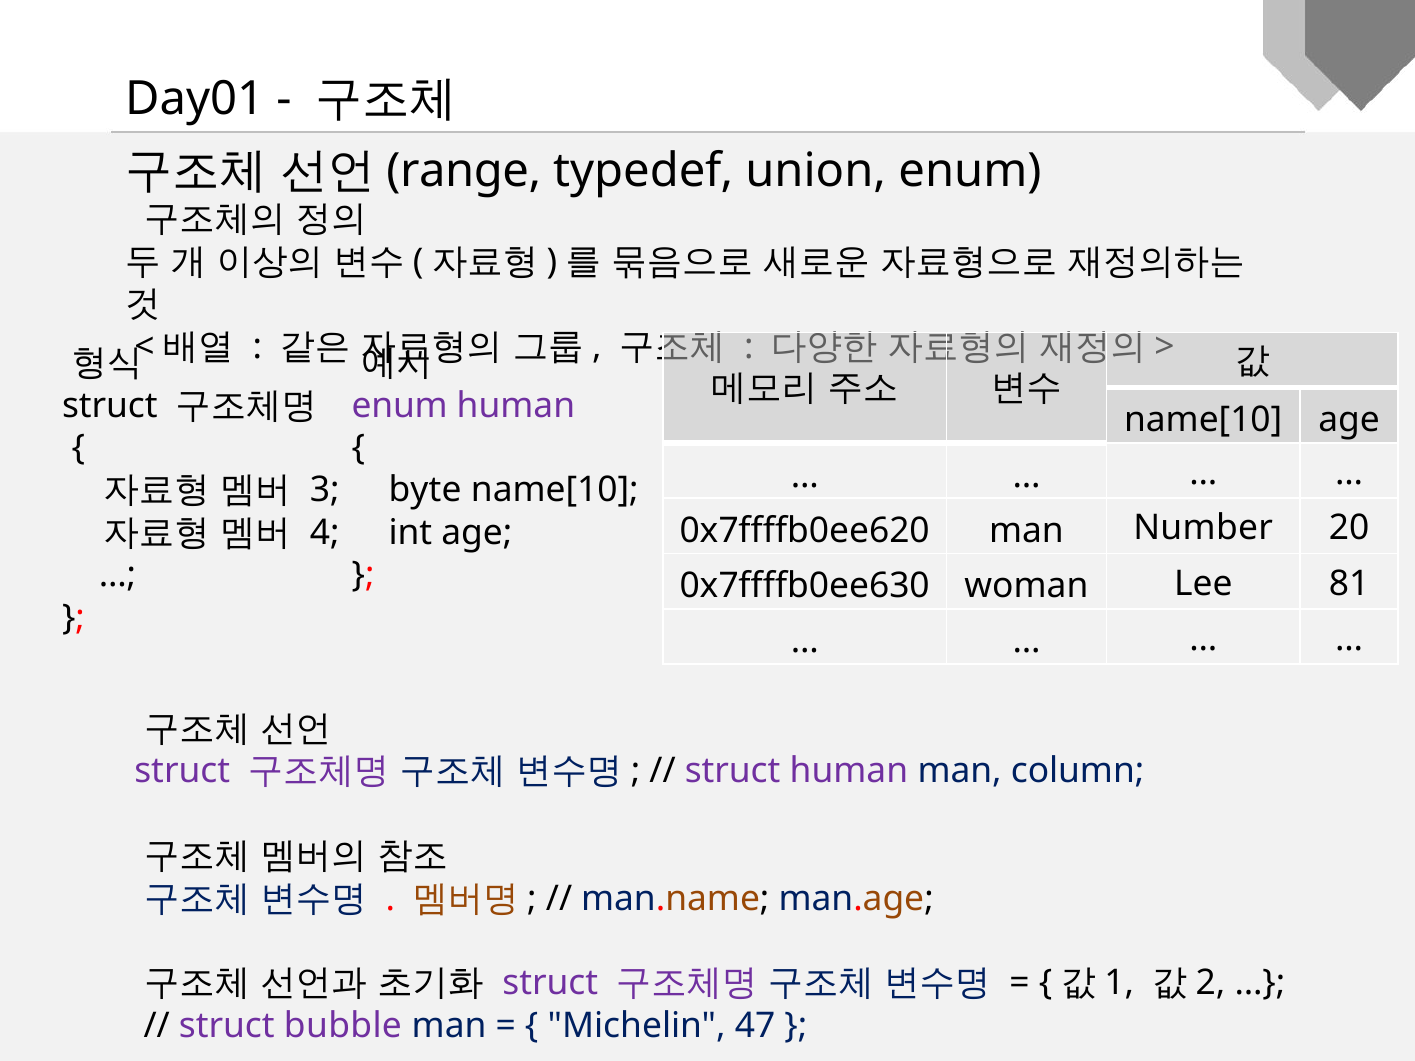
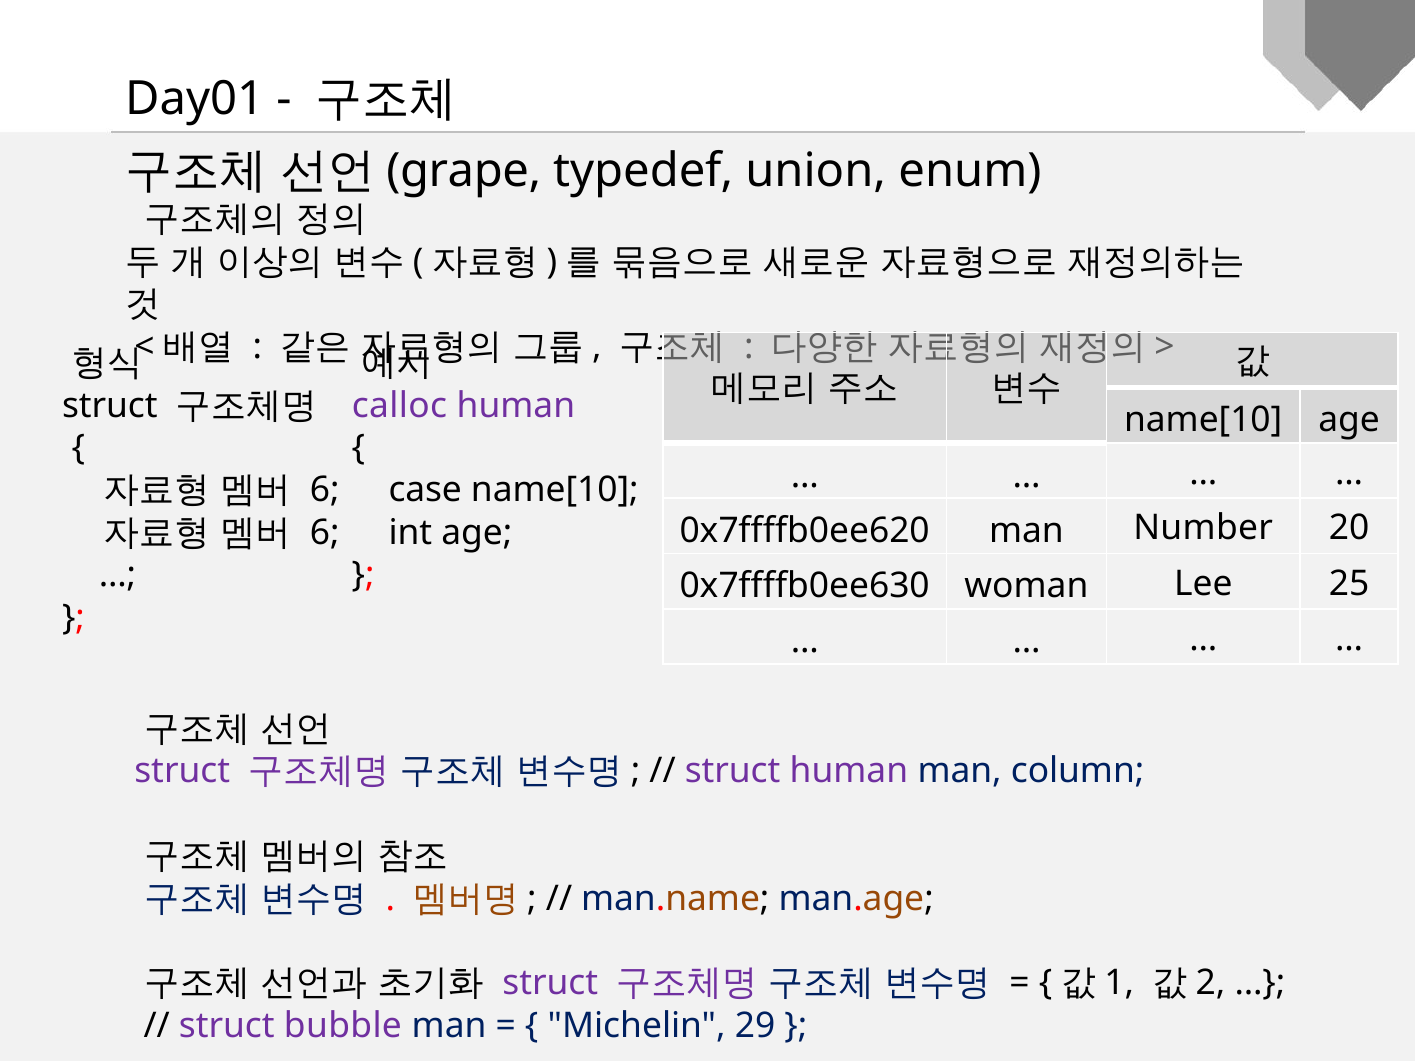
range: range -> grape
enum at (400, 406): enum -> calloc
3 at (325, 490): 3 -> 6
byte: byte -> case
4 at (325, 533): 4 -> 6
81: 81 -> 25
47: 47 -> 29
